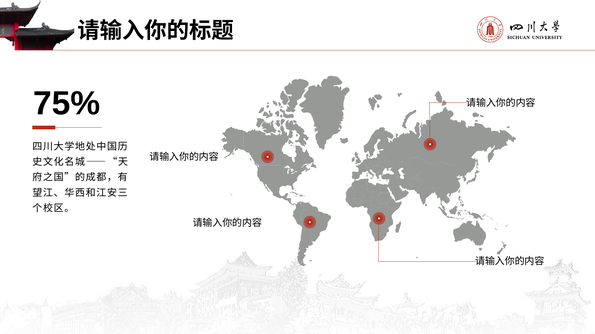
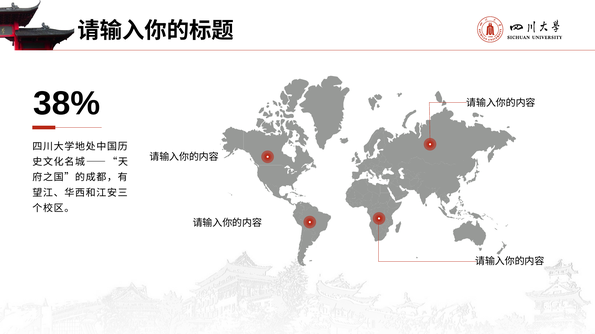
75%: 75% -> 38%
